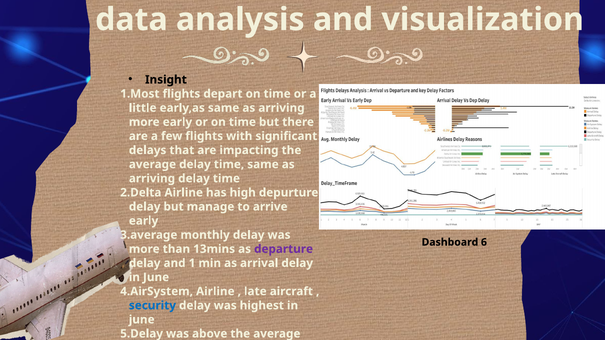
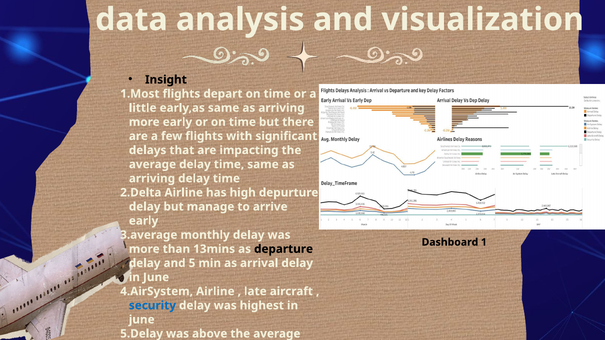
6: 6 -> 1
departure colour: purple -> black
1: 1 -> 5
